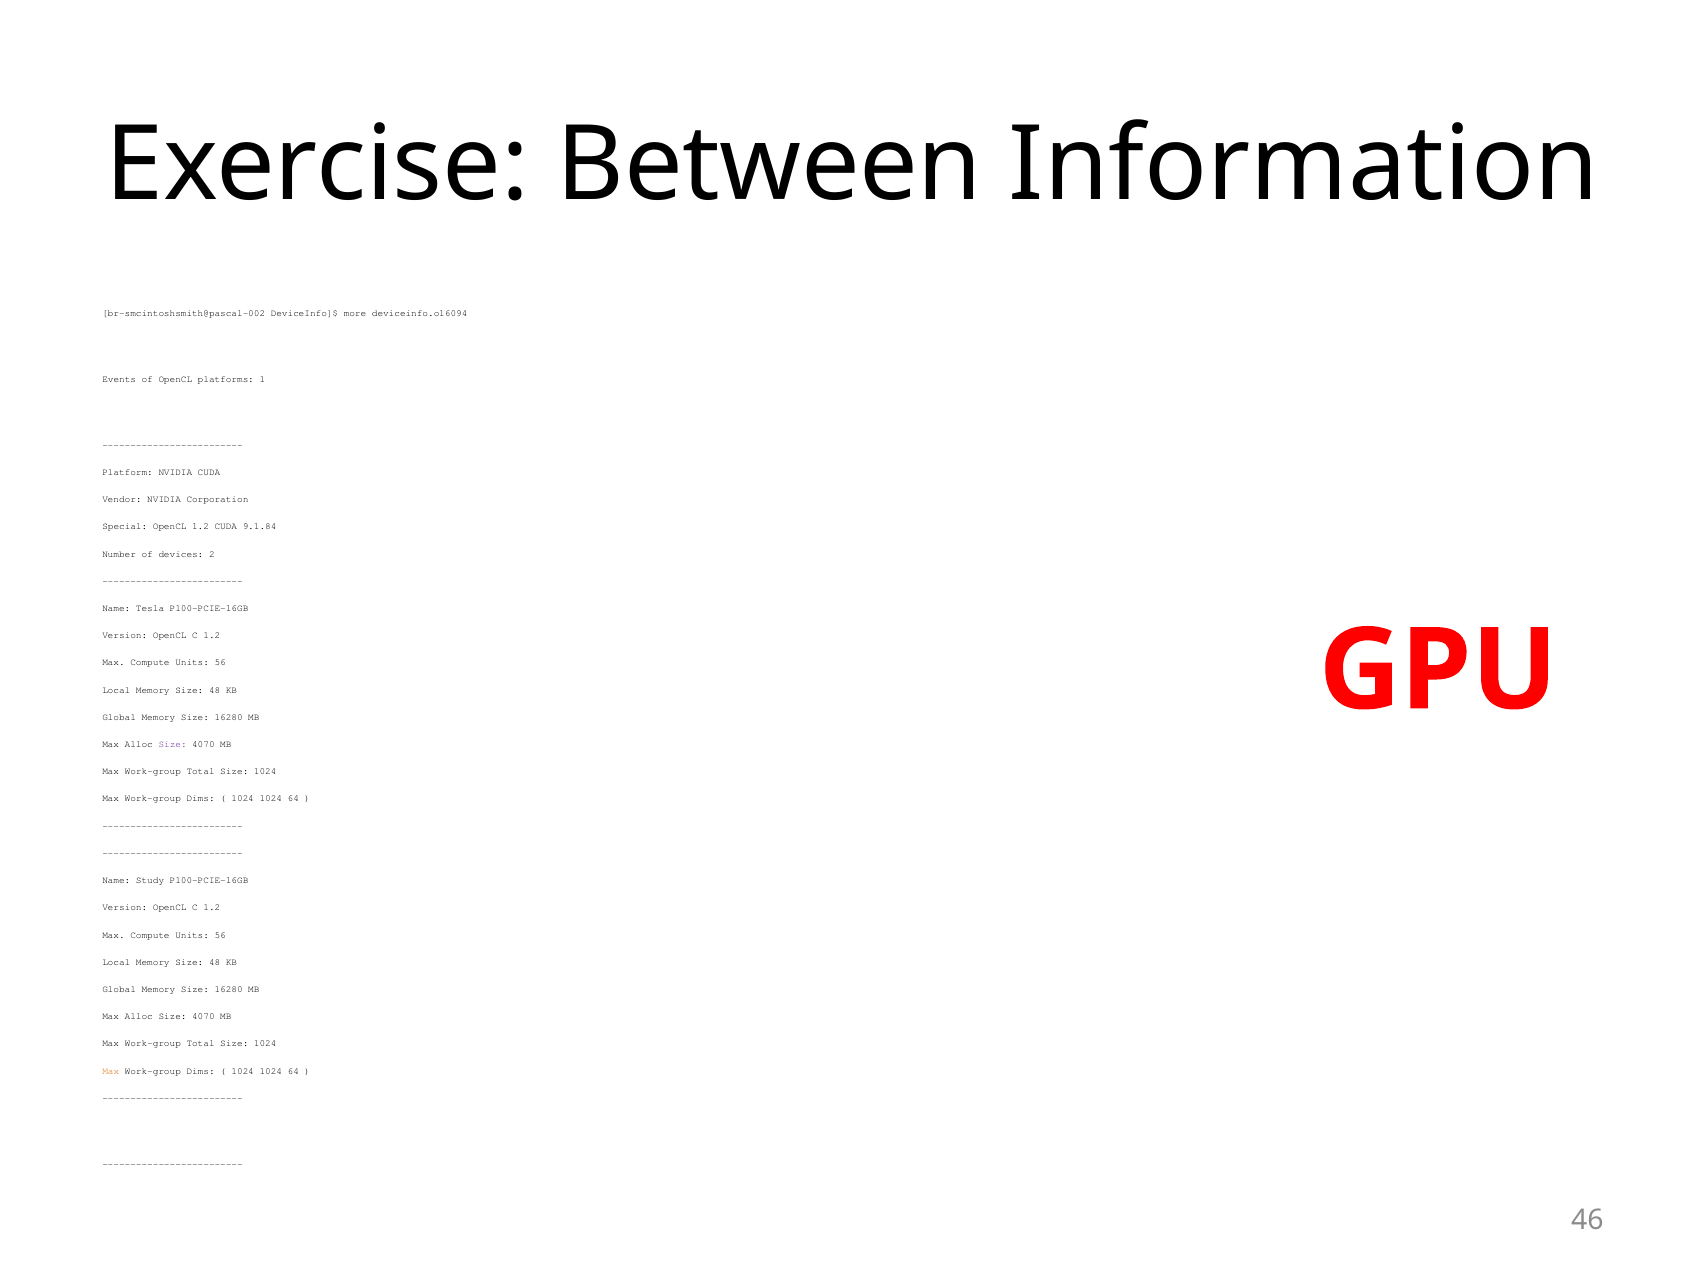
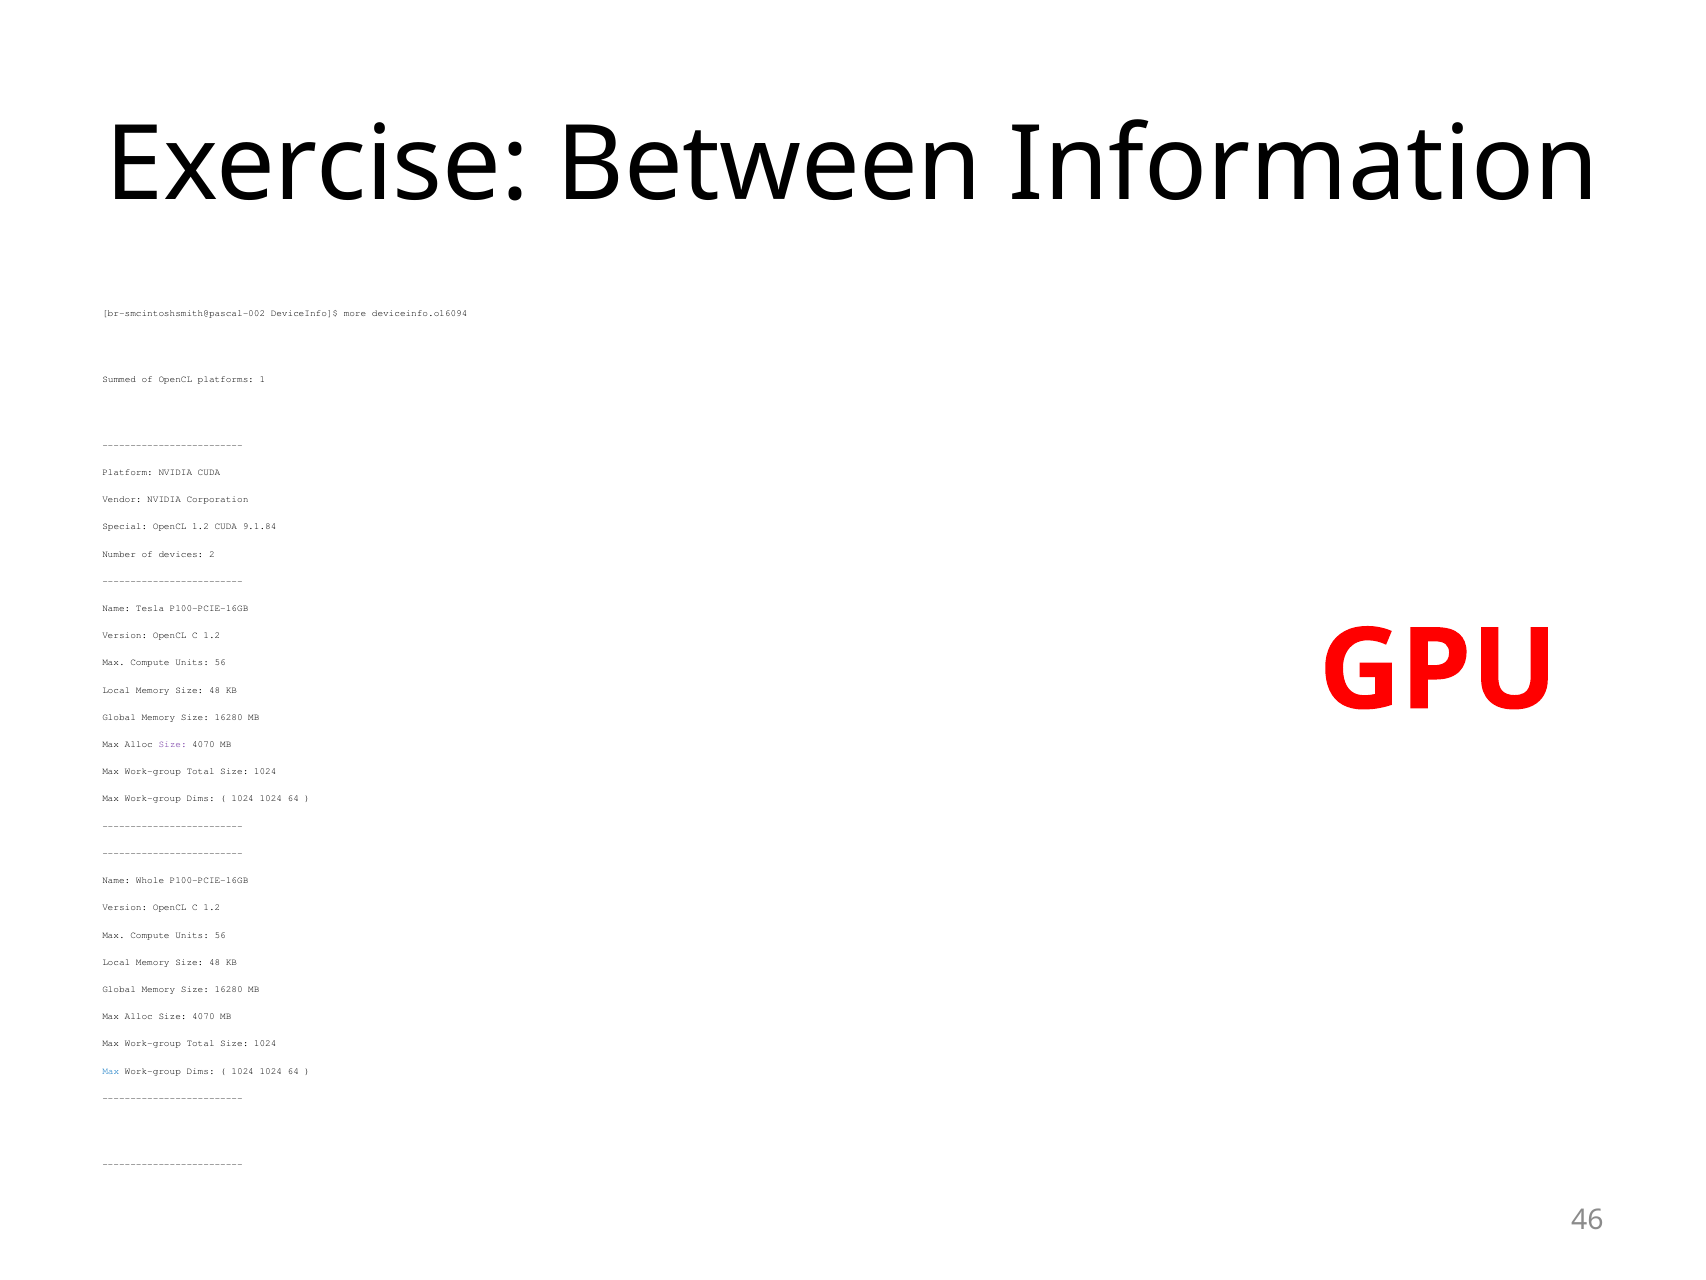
Events: Events -> Summed
Study: Study -> Whole
Max at (111, 1071) colour: orange -> blue
